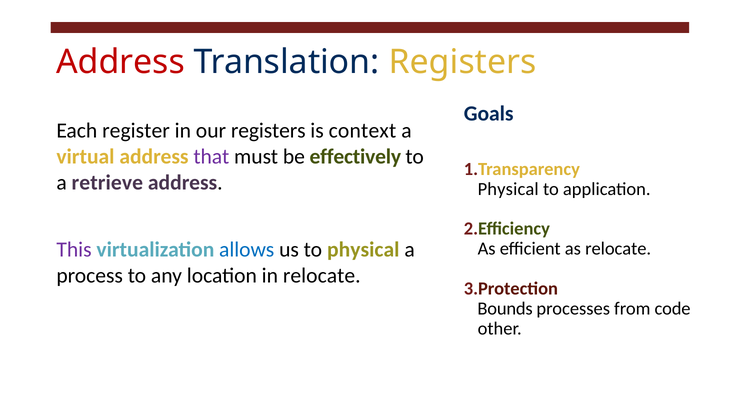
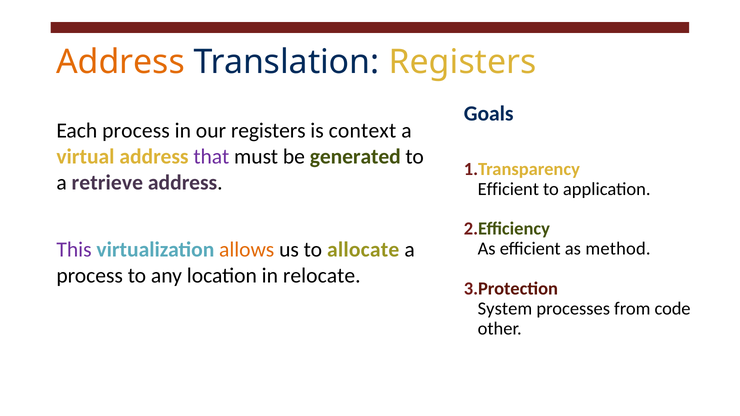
Address at (121, 62) colour: red -> orange
Each register: register -> process
effectively: effectively -> generated
Physical at (508, 189): Physical -> Efficient
allows colour: blue -> orange
to physical: physical -> allocate
as relocate: relocate -> method
Bounds: Bounds -> System
